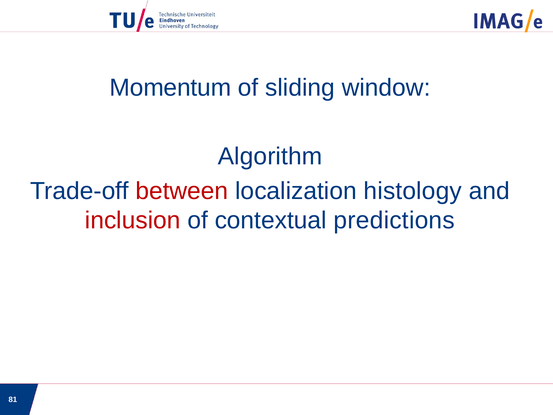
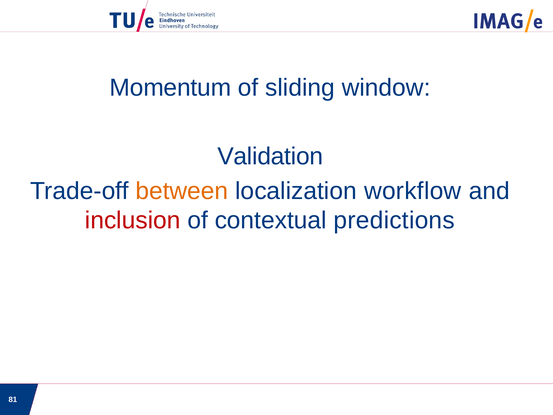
Algorithm: Algorithm -> Validation
between colour: red -> orange
histology: histology -> workflow
